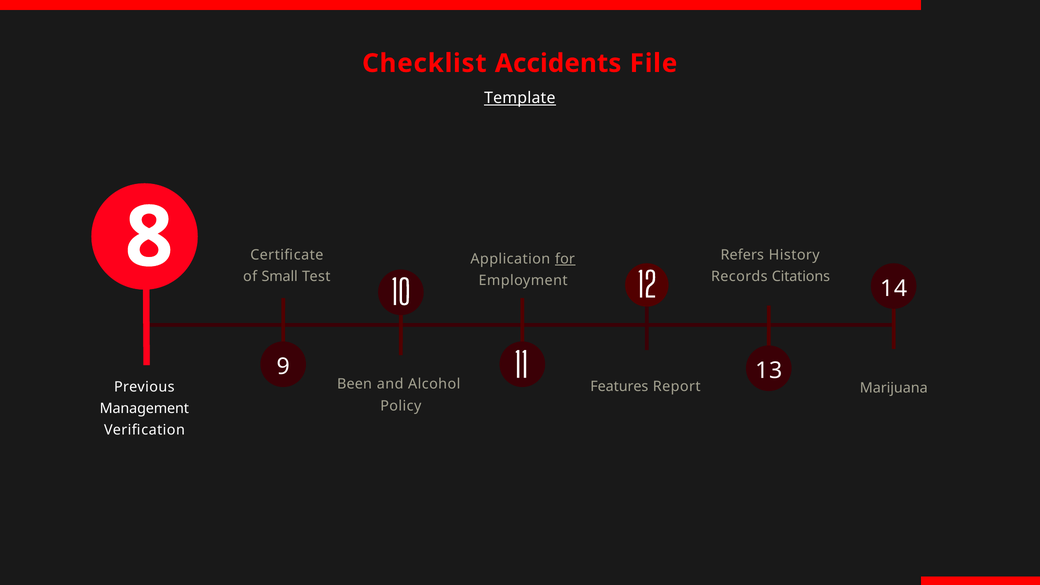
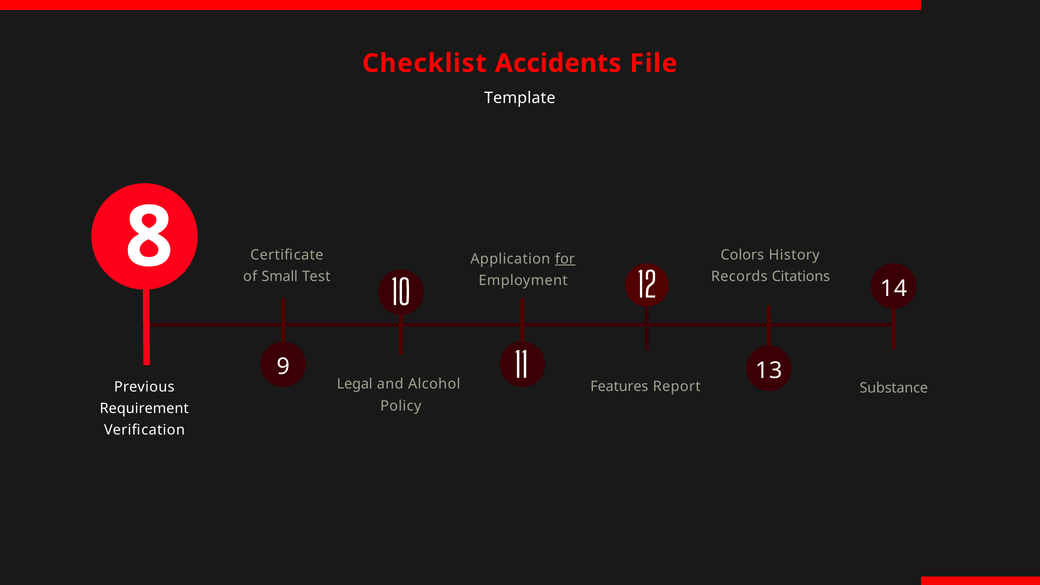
Template underline: present -> none
Refers: Refers -> Colors
Been: Been -> Legal
Marijuana: Marijuana -> Substance
Management: Management -> Requirement
